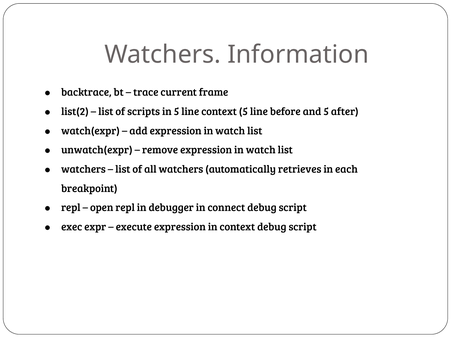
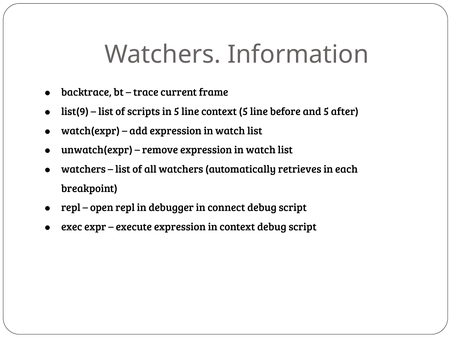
list(2: list(2 -> list(9
